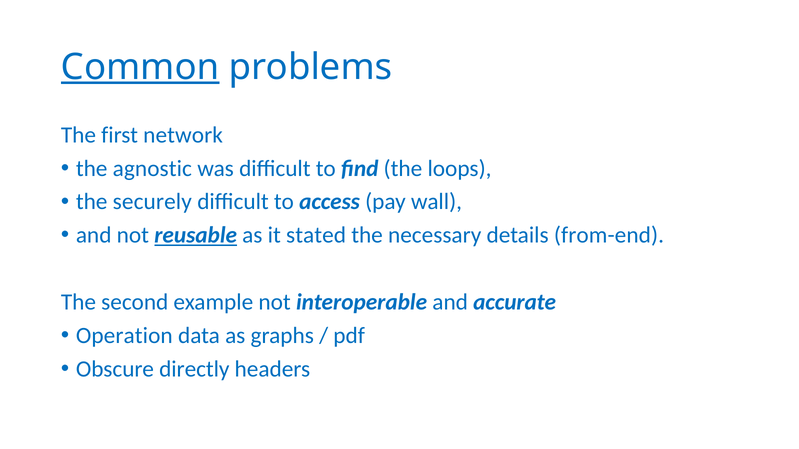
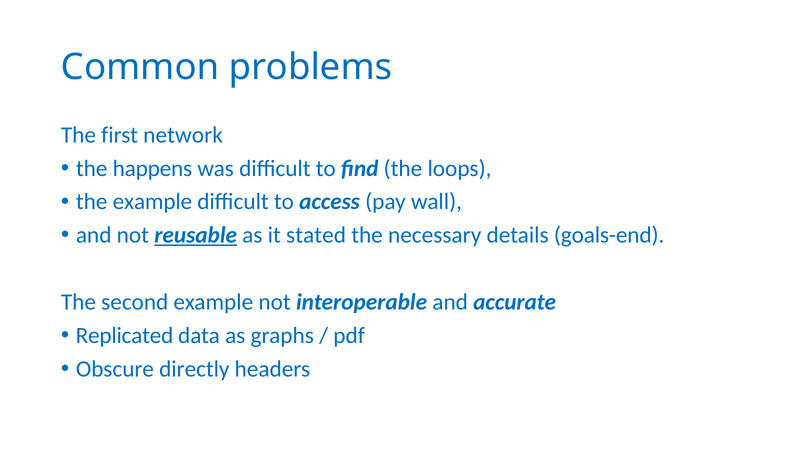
Common underline: present -> none
agnostic: agnostic -> happens
the securely: securely -> example
from-end: from-end -> goals-end
Operation: Operation -> Replicated
